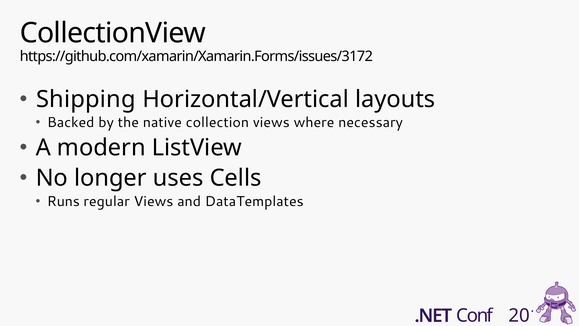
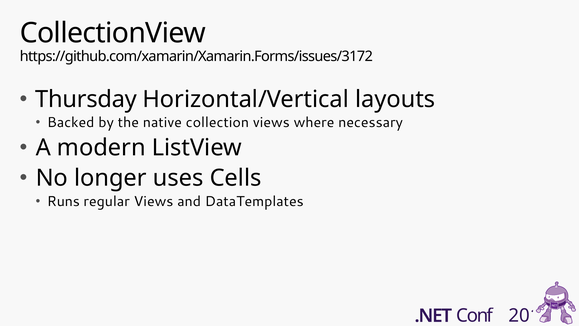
Shipping: Shipping -> Thursday
